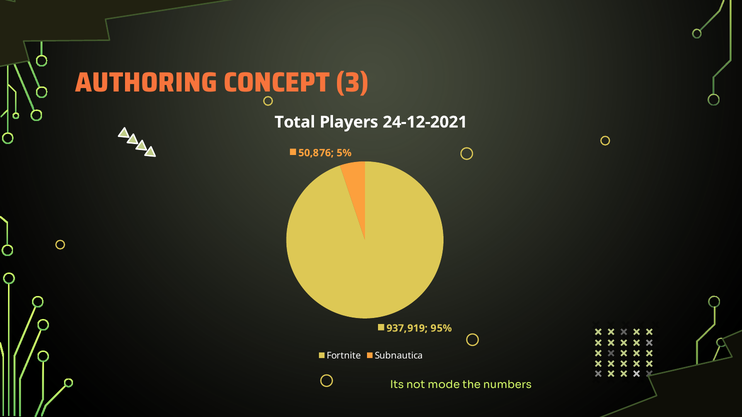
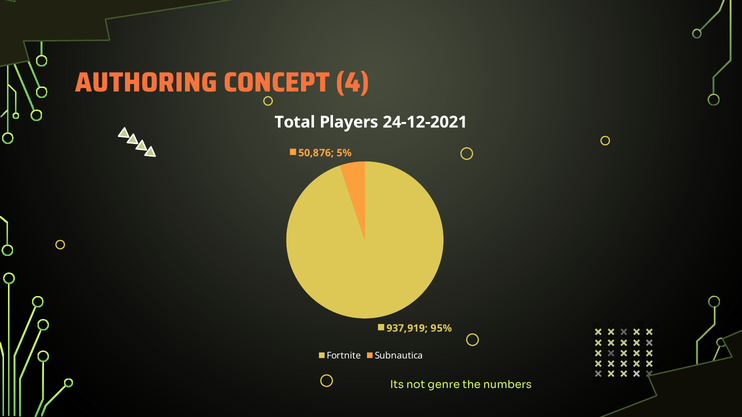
3: 3 -> 4
mode: mode -> genre
